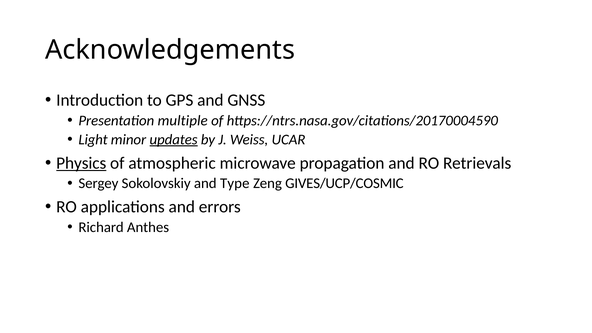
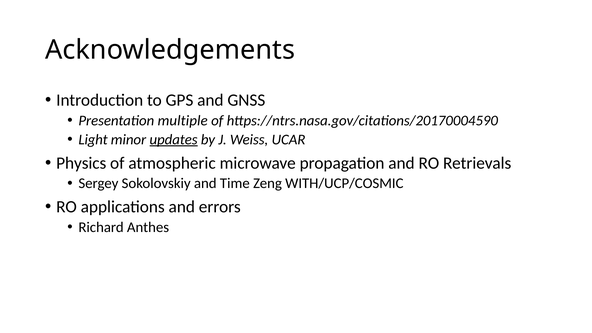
Physics underline: present -> none
Type: Type -> Time
GIVES/UCP/COSMIC: GIVES/UCP/COSMIC -> WITH/UCP/COSMIC
